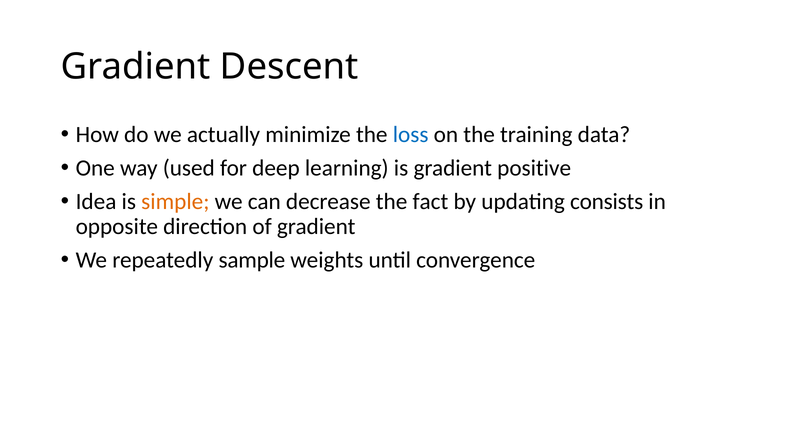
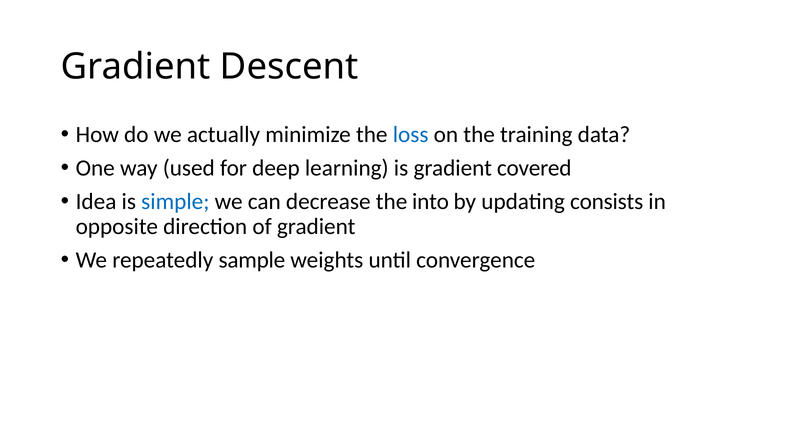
positive: positive -> covered
simple colour: orange -> blue
fact: fact -> into
